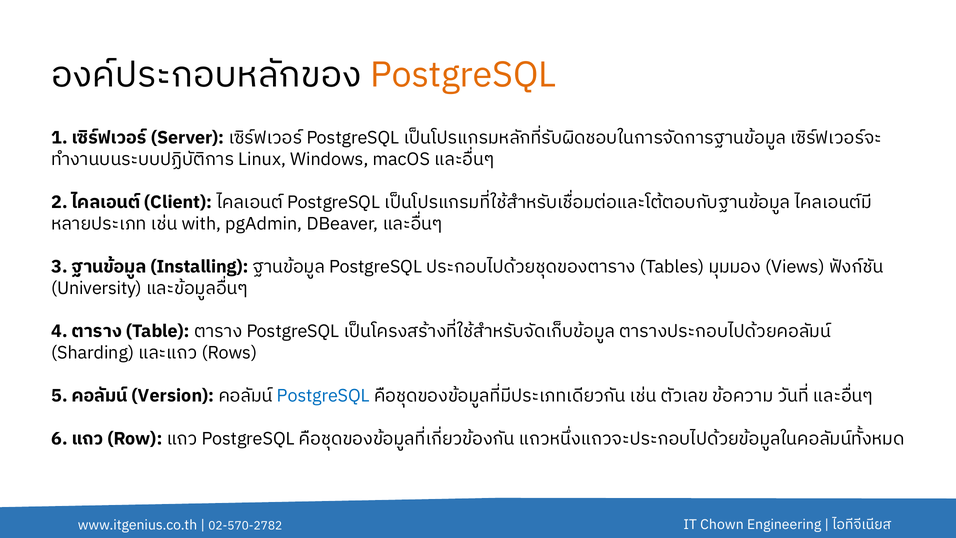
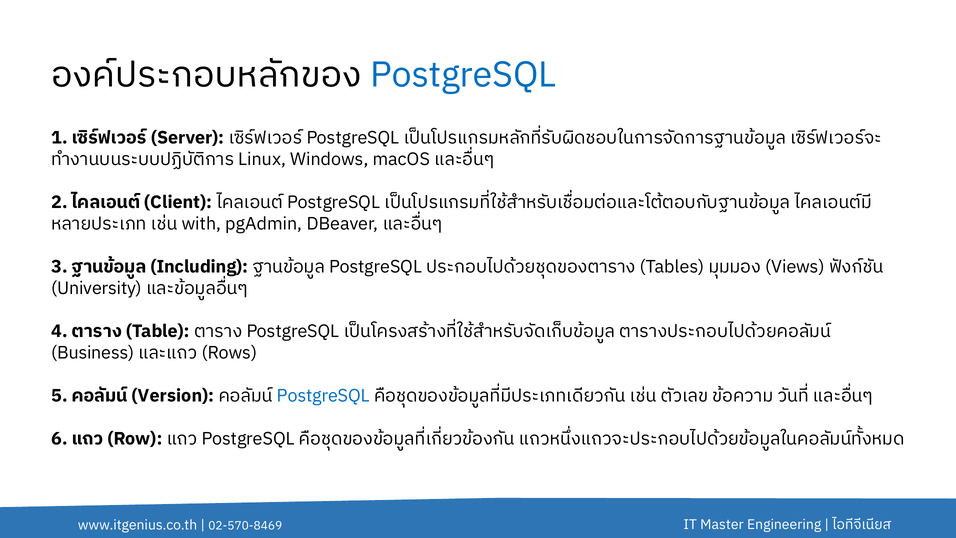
PostgreSQL at (463, 75) colour: orange -> blue
Installing: Installing -> Including
Sharding: Sharding -> Business
Chown: Chown -> Master
02-570-2782: 02-570-2782 -> 02-570-8469
